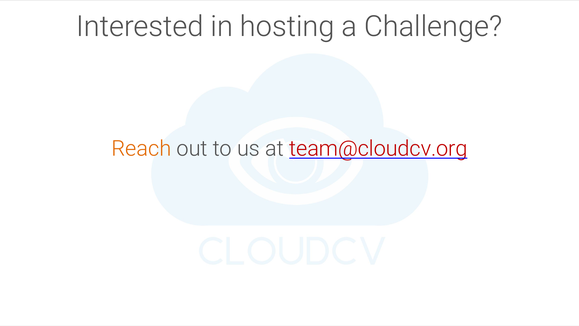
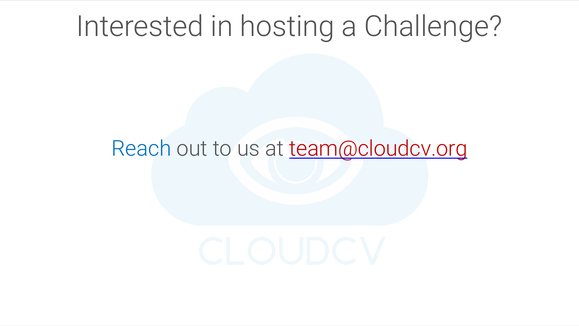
Reach colour: orange -> blue
